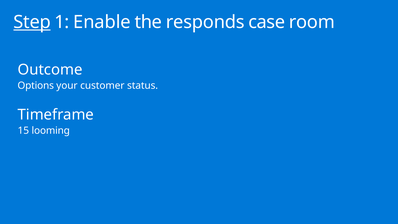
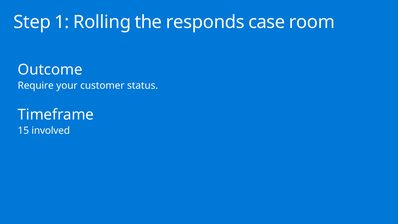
Step underline: present -> none
Enable: Enable -> Rolling
Options: Options -> Require
looming: looming -> involved
